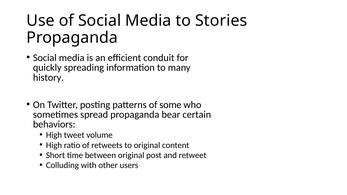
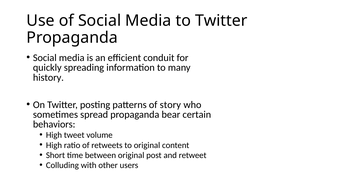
to Stories: Stories -> Twitter
some: some -> story
